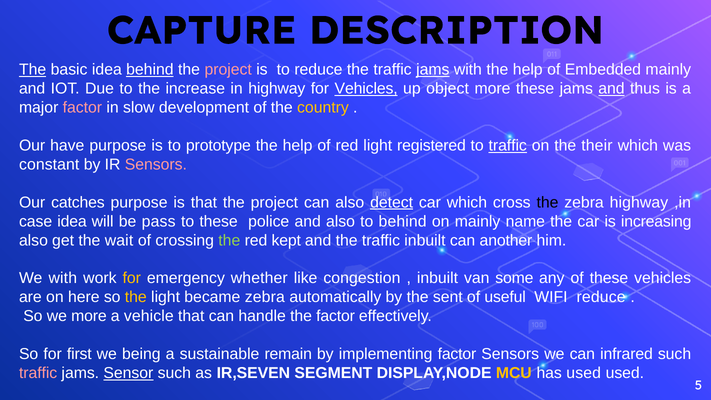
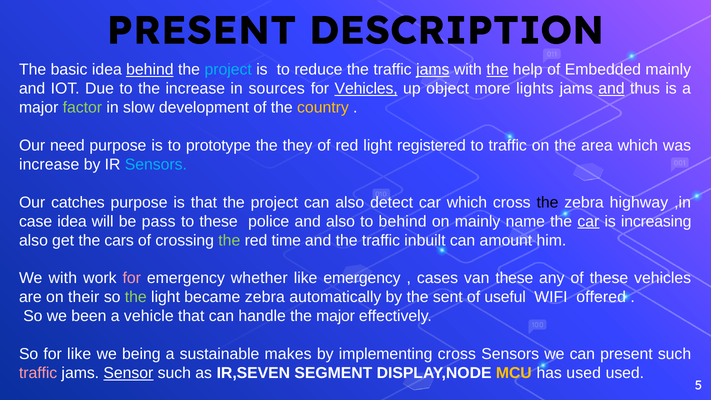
CAPTURE at (202, 31): CAPTURE -> PRESENT
The at (33, 70) underline: present -> none
project at (228, 70) colour: pink -> light blue
the at (497, 70) underline: none -> present
in highway: highway -> sources
more these: these -> lights
factor at (82, 108) colour: pink -> light green
have: have -> need
help at (298, 146): help -> they
traffic at (508, 146) underline: present -> none
their: their -> area
constant at (49, 165): constant -> increase
Sensors at (156, 165) colour: pink -> light blue
detect underline: present -> none
car at (588, 221) underline: none -> present
wait: wait -> cars
kept: kept -> time
another: another -> amount
for at (132, 278) colour: yellow -> pink
like congestion: congestion -> emergency
inbuilt at (437, 278): inbuilt -> cases
van some: some -> these
here: here -> their
the at (136, 297) colour: yellow -> light green
WIFI reduce: reduce -> offered
we more: more -> been
the factor: factor -> major
for first: first -> like
remain: remain -> makes
implementing factor: factor -> cross
can infrared: infrared -> present
